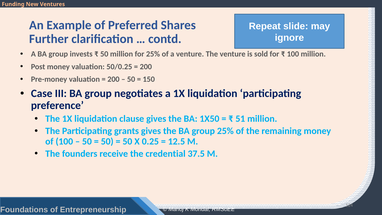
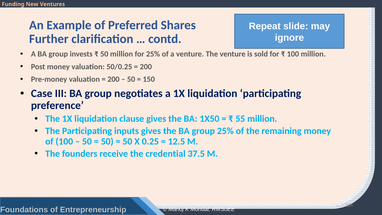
51: 51 -> 55
grants: grants -> inputs
